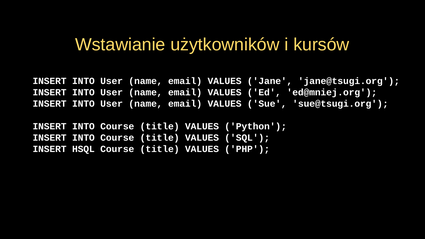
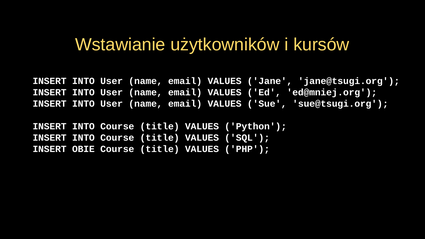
HSQL: HSQL -> OBIE
